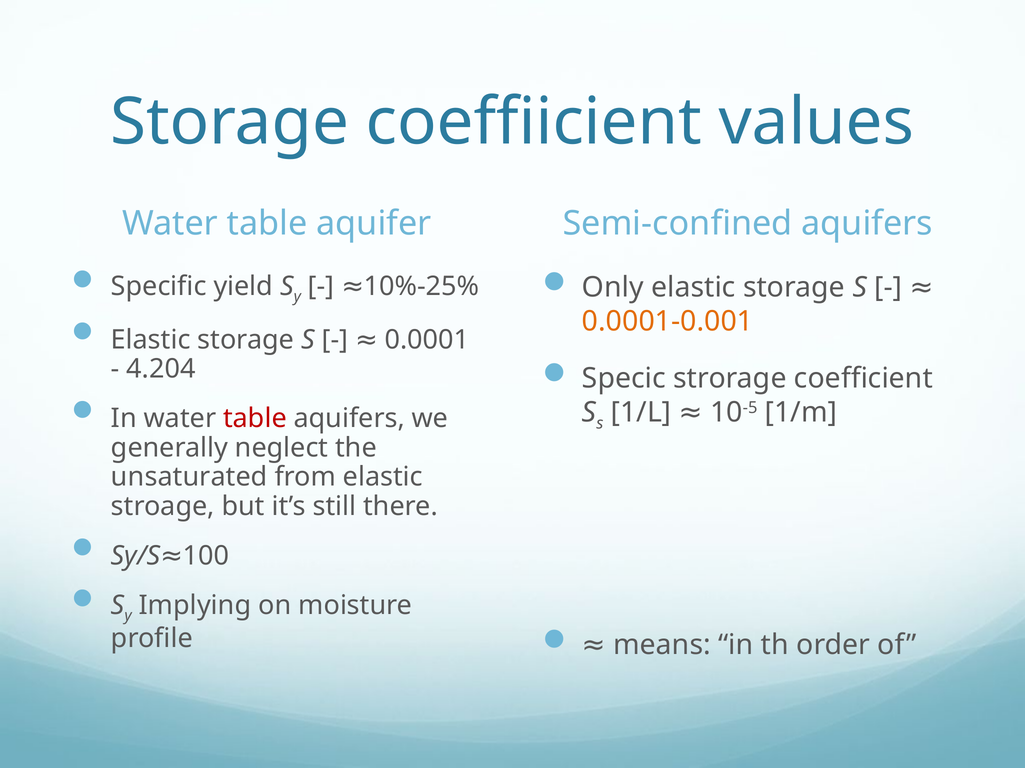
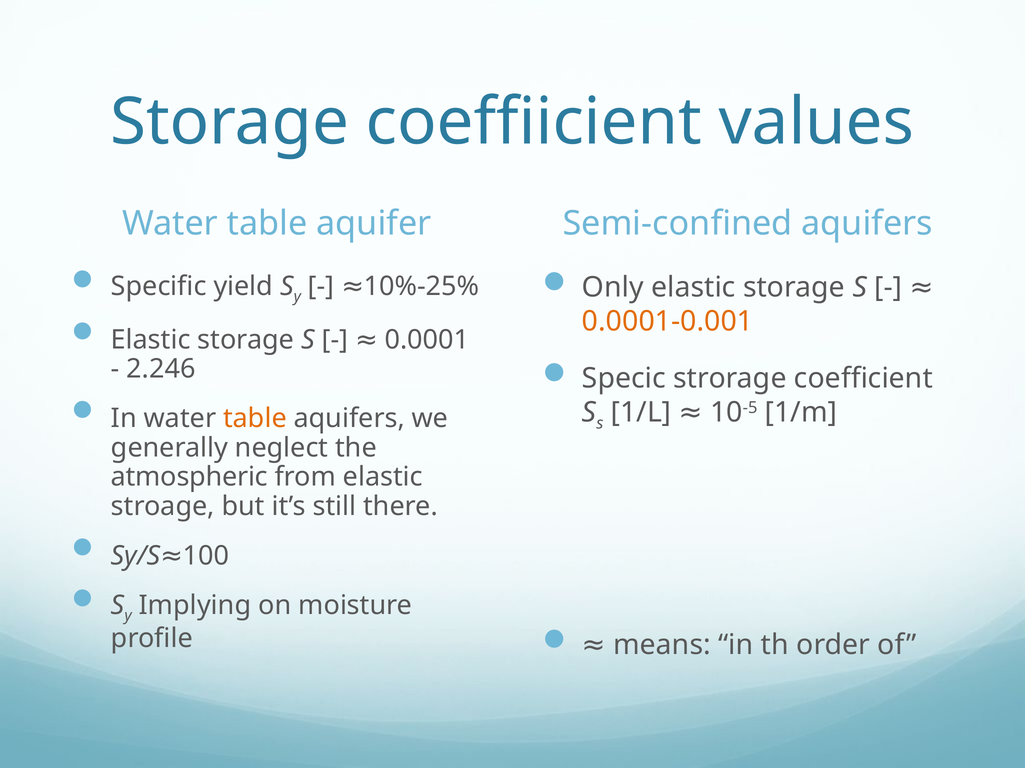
4.204: 4.204 -> 2.246
table at (255, 419) colour: red -> orange
unsaturated: unsaturated -> atmospheric
